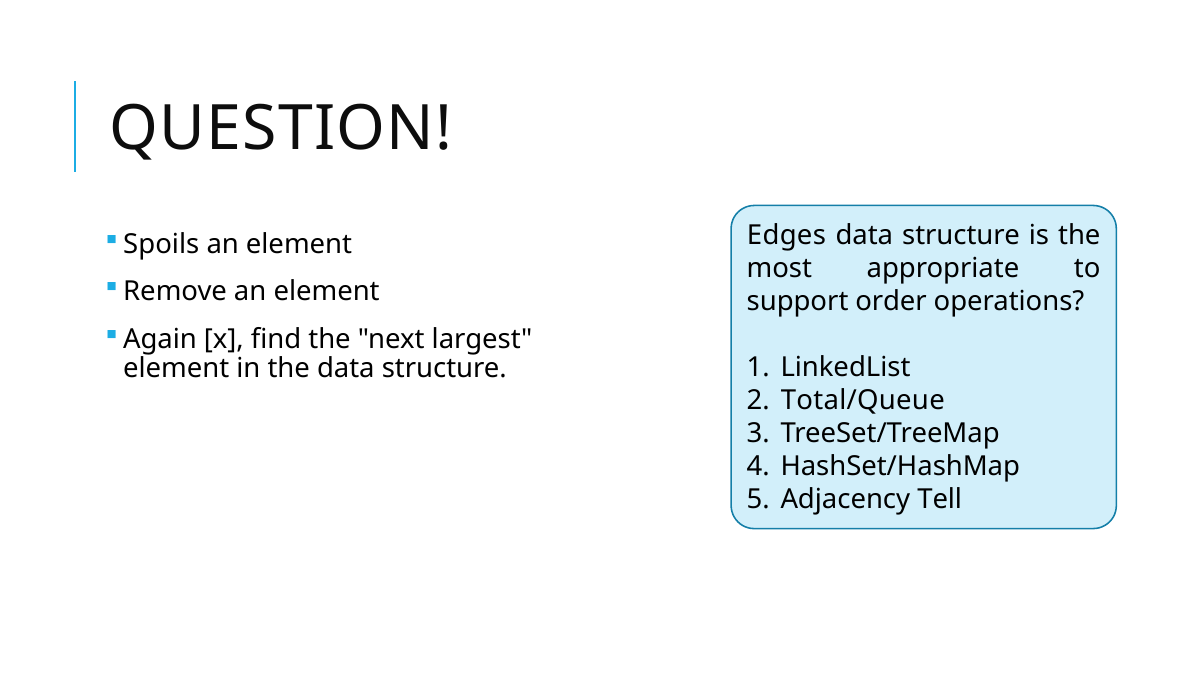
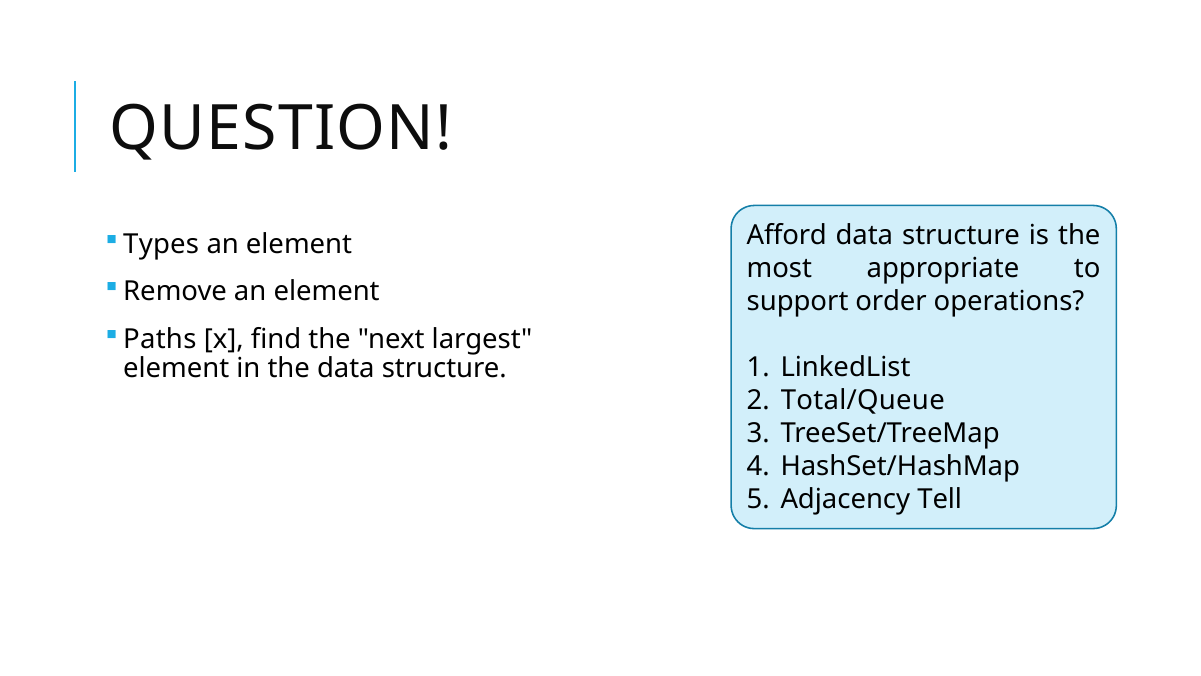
Edges: Edges -> Afford
Spoils: Spoils -> Types
Again: Again -> Paths
